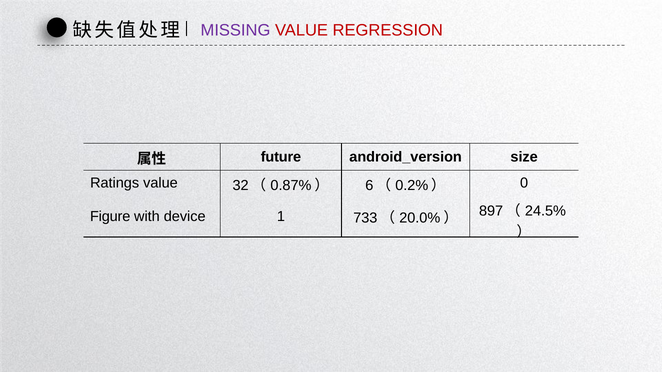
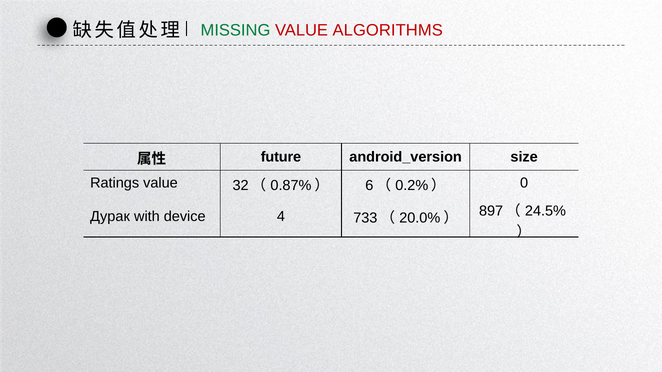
MISSING colour: purple -> green
REGRESSION: REGRESSION -> ALGORITHMS
Figure: Figure -> Дурак
1: 1 -> 4
